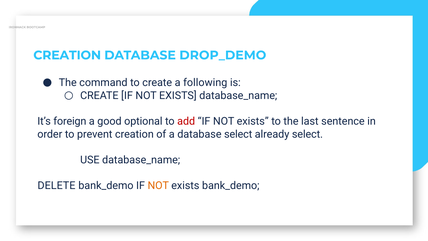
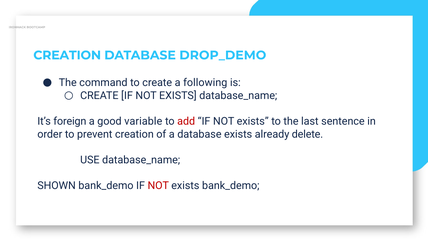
optional: optional -> variable
database select: select -> exists
already select: select -> delete
DELETE: DELETE -> SHOWN
NOT at (158, 185) colour: orange -> red
